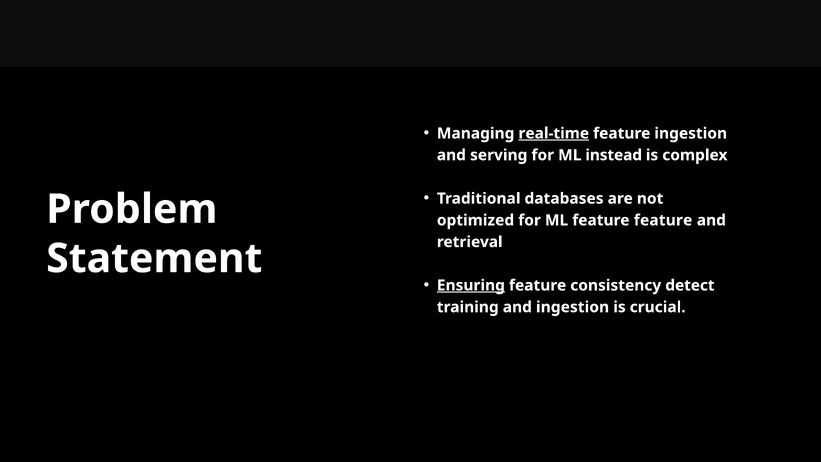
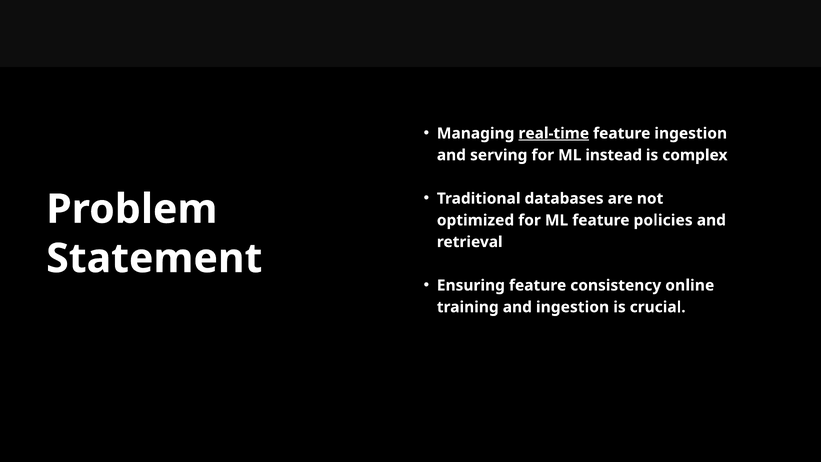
feature feature: feature -> policies
Ensuring underline: present -> none
detect: detect -> online
